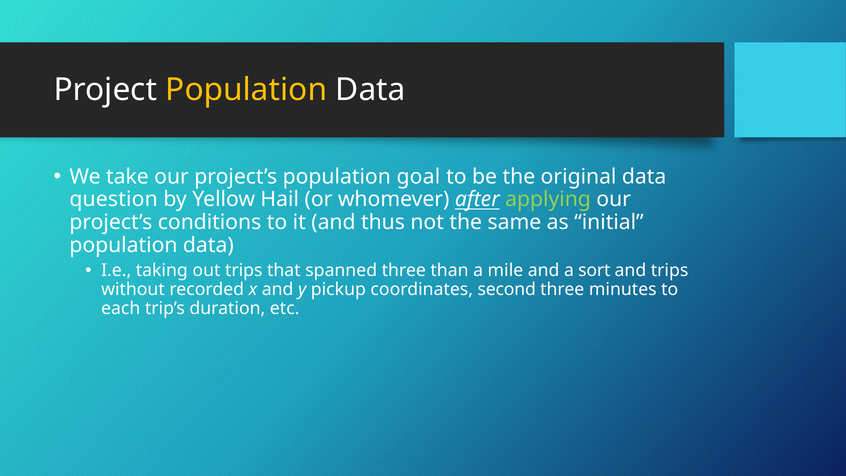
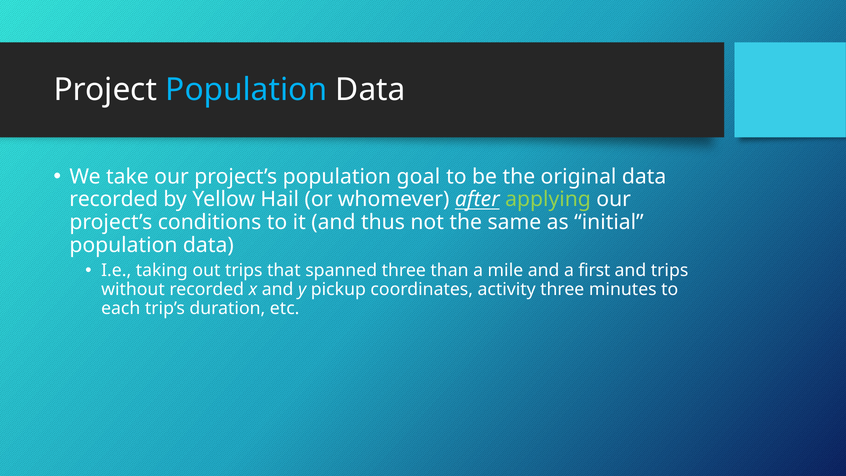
Population at (246, 90) colour: yellow -> light blue
question at (114, 199): question -> recorded
sort: sort -> first
second: second -> activity
